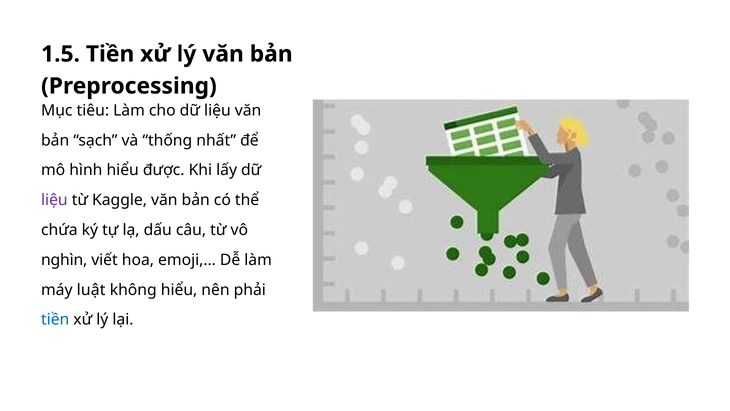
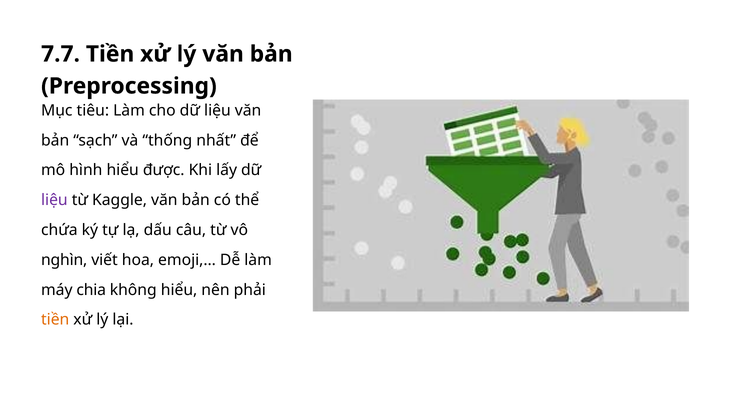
1.5: 1.5 -> 7.7
luật: luật -> chia
tiền at (55, 319) colour: blue -> orange
